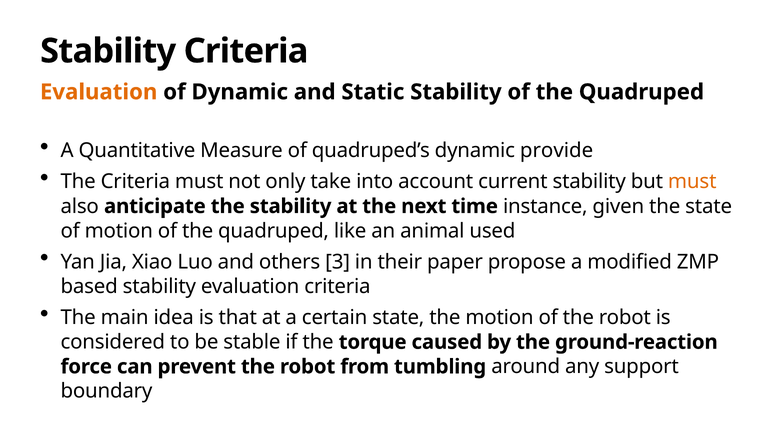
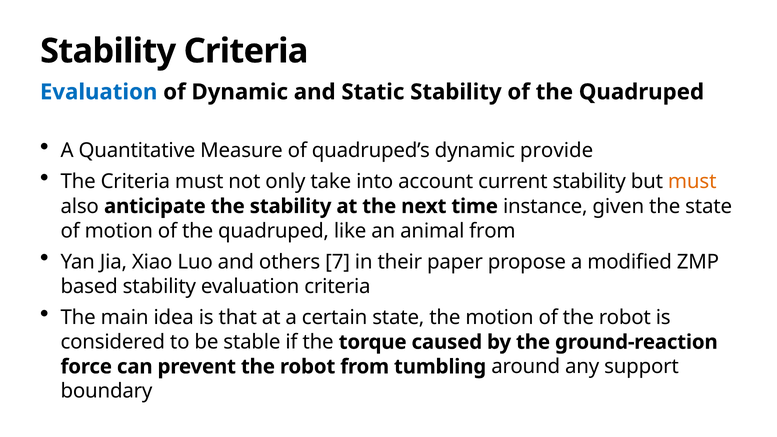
Evaluation at (99, 92) colour: orange -> blue
animal used: used -> from
3: 3 -> 7
